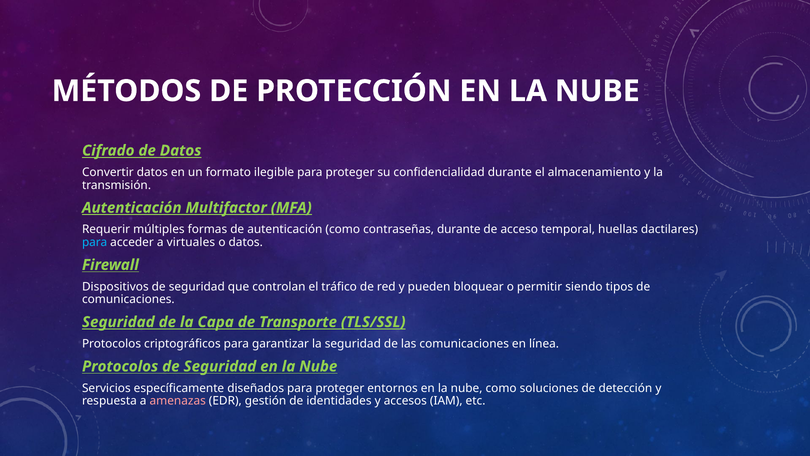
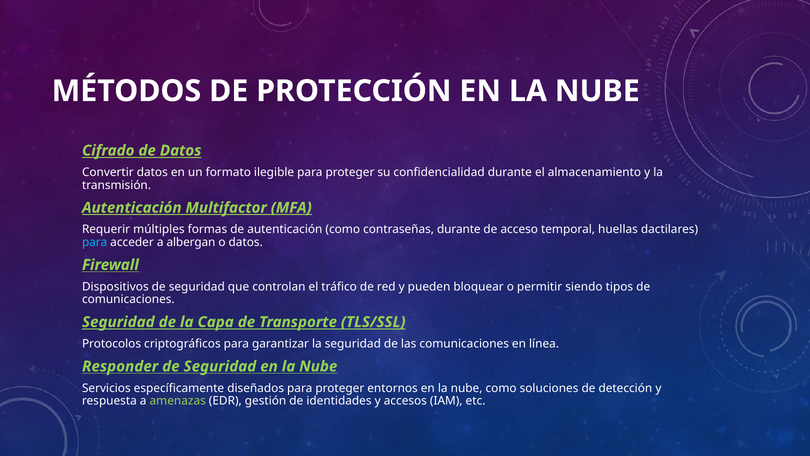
virtuales: virtuales -> albergan
Protocolos at (120, 366): Protocolos -> Responder
amenazas colour: pink -> light green
